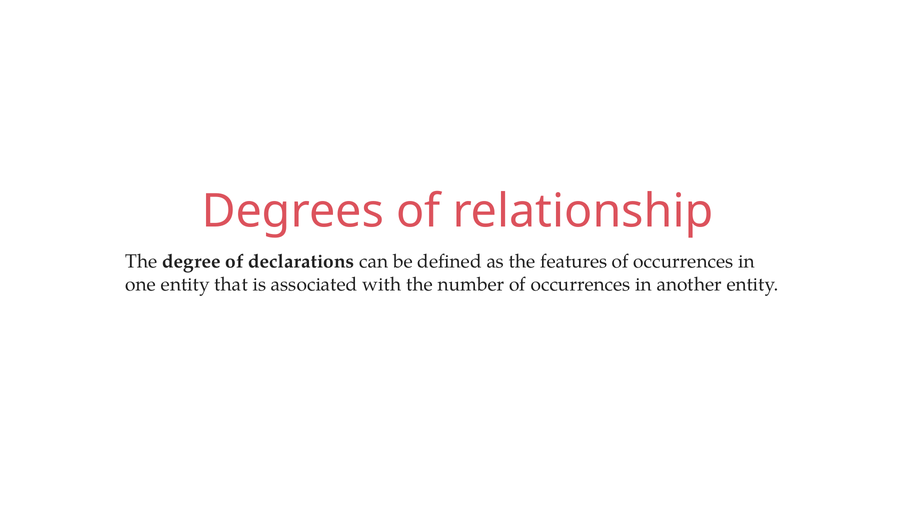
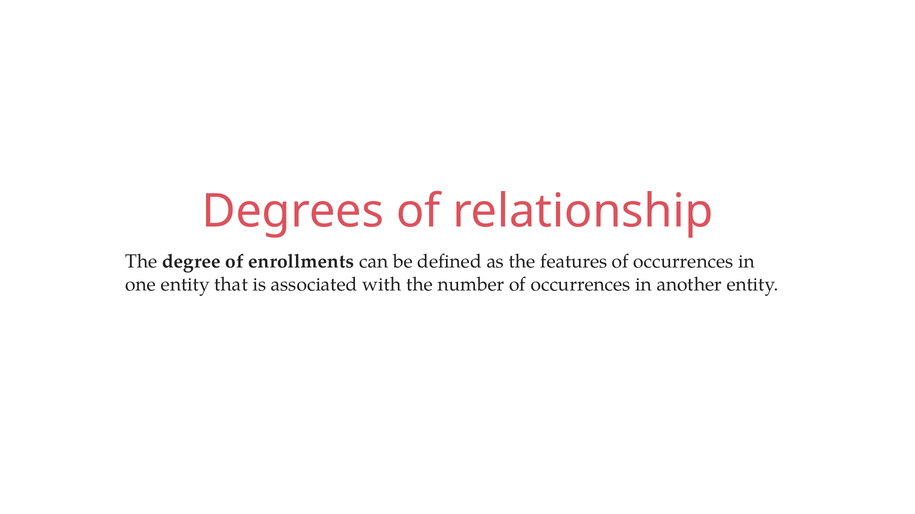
declarations: declarations -> enrollments
